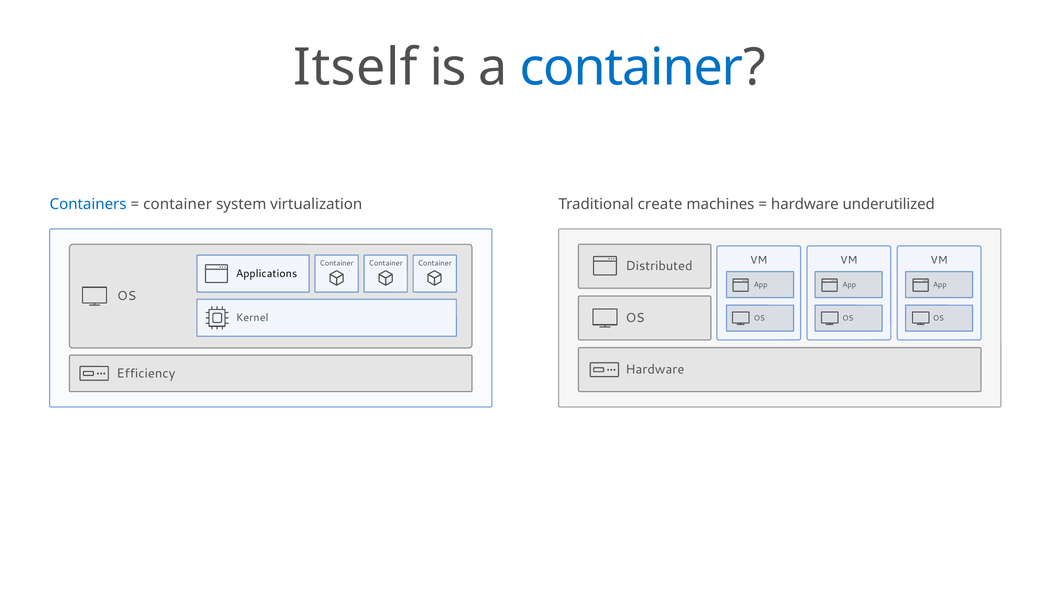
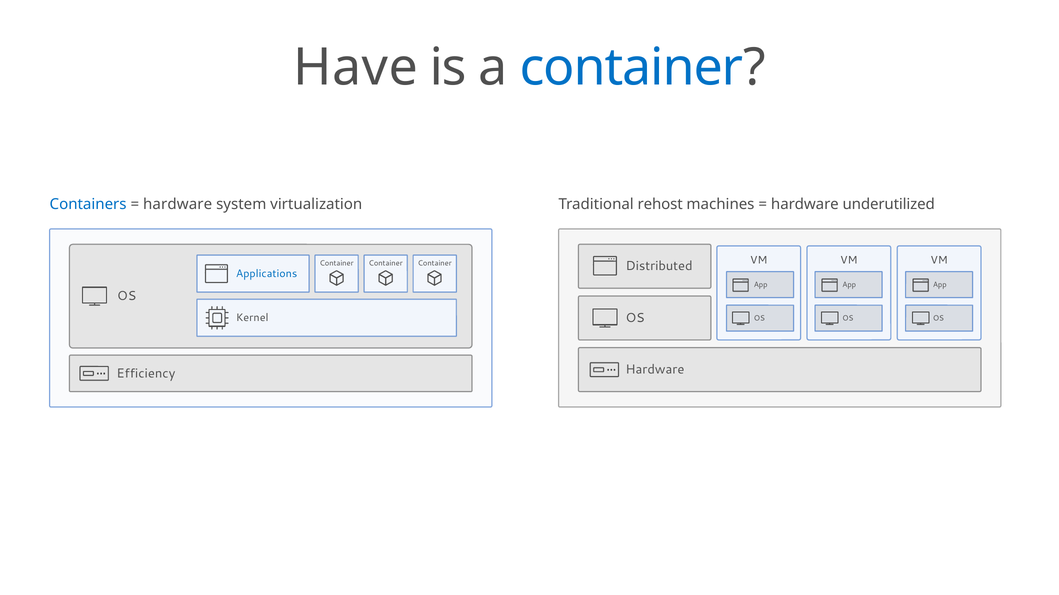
Itself: Itself -> Have
container at (178, 205): container -> hardware
create: create -> rehost
Applications colour: black -> blue
